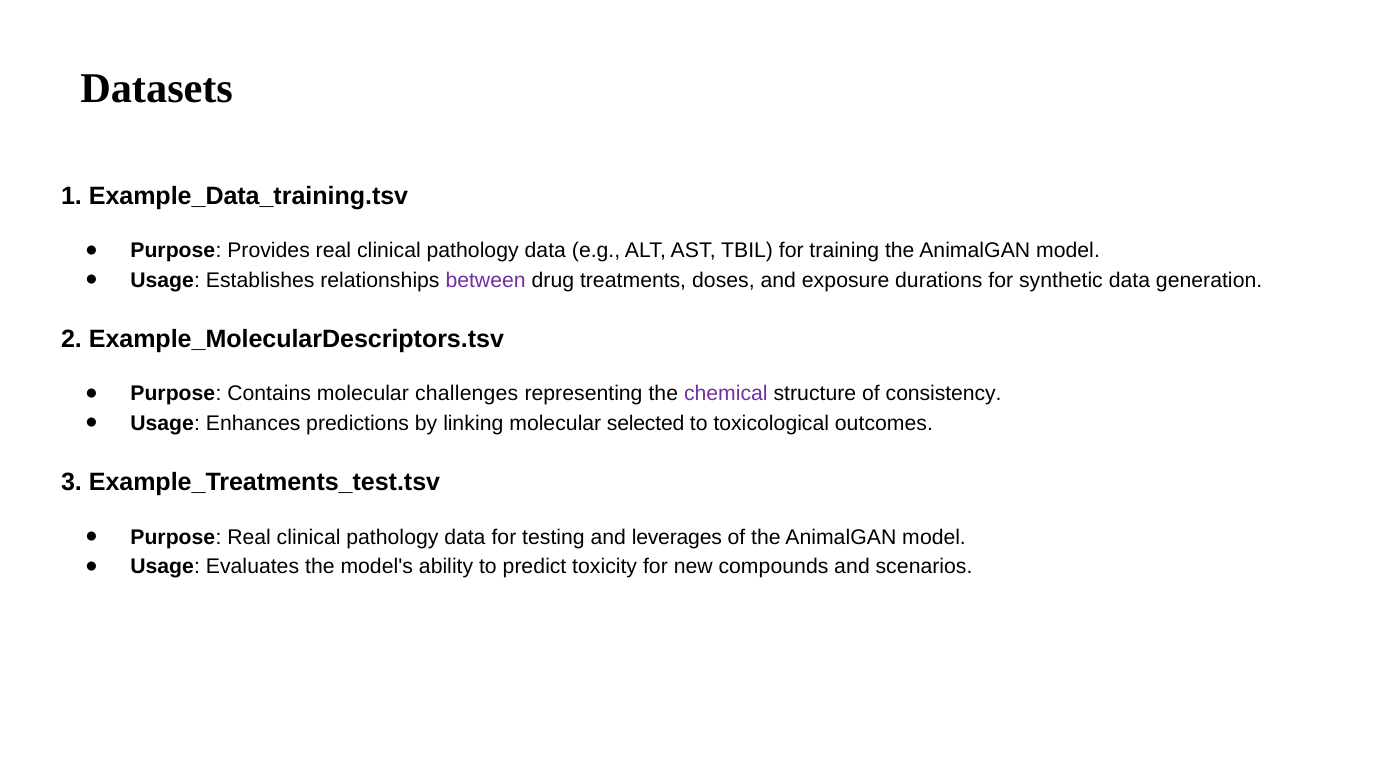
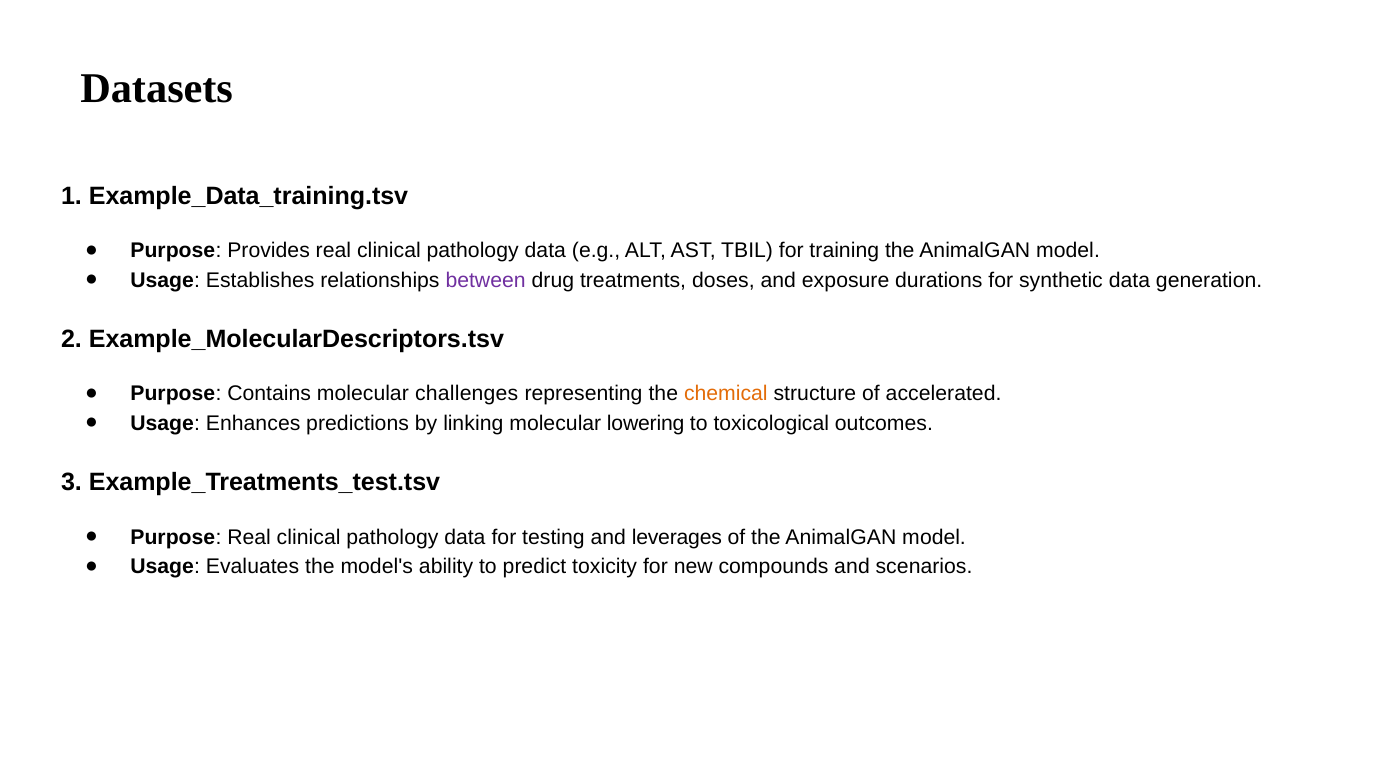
chemical colour: purple -> orange
consistency: consistency -> accelerated
selected: selected -> lowering
